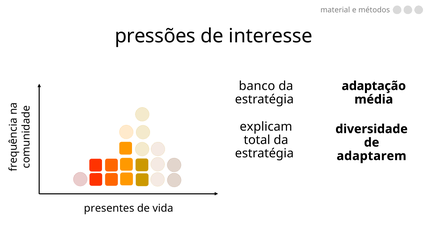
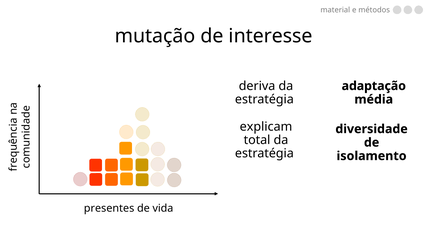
pressões: pressões -> mutação
banco: banco -> deriva
adaptarem: adaptarem -> isolamento
